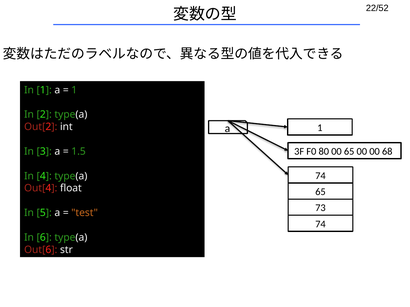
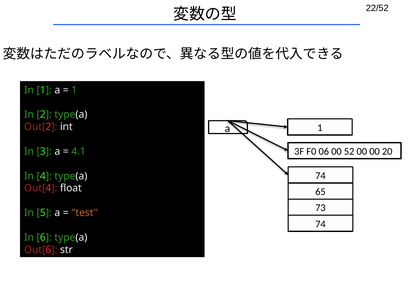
80: 80 -> 06
00 65: 65 -> 52
68: 68 -> 20
1.5: 1.5 -> 4.1
